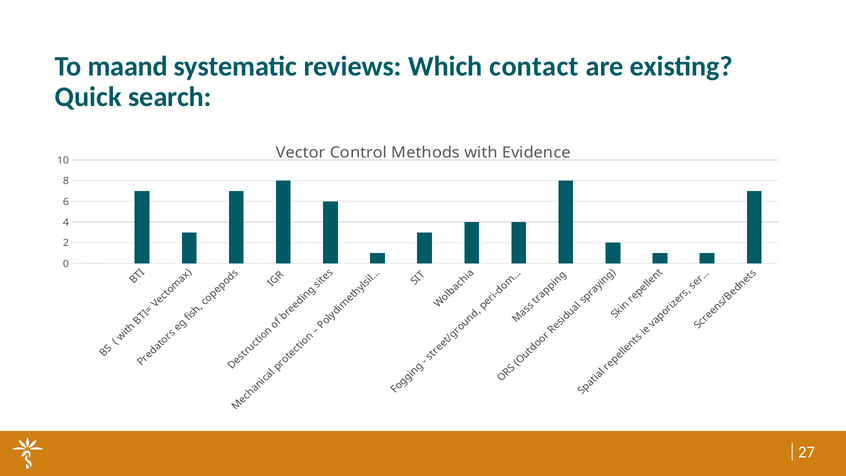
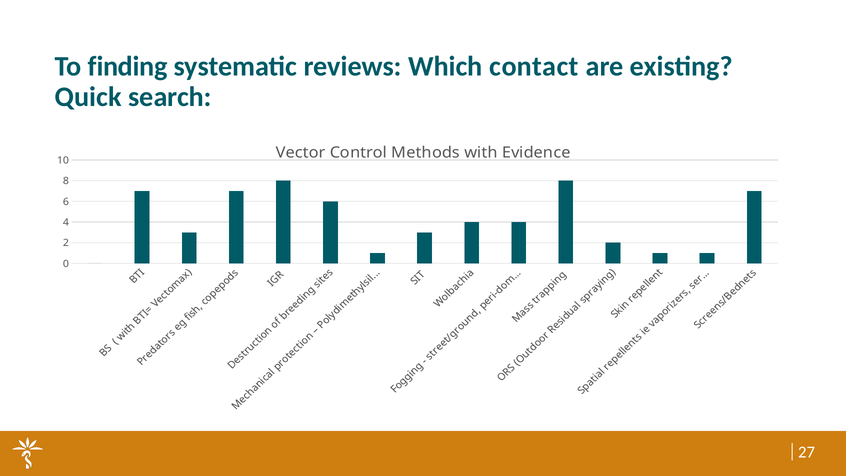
maand: maand -> finding
